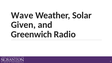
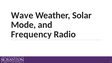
Given: Given -> Mode
Greenwich: Greenwich -> Frequency
